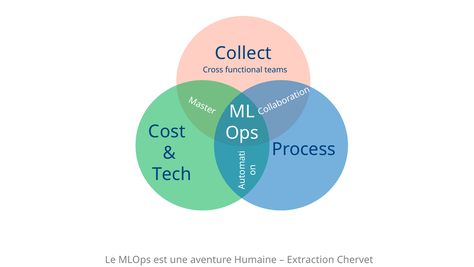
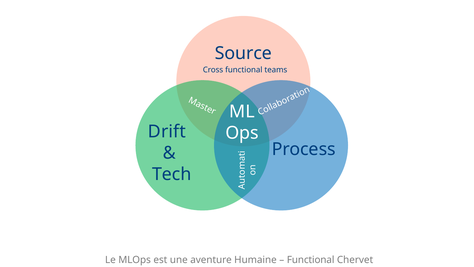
Collect: Collect -> Source
Cost: Cost -> Drift
Extraction at (311, 260): Extraction -> Functional
